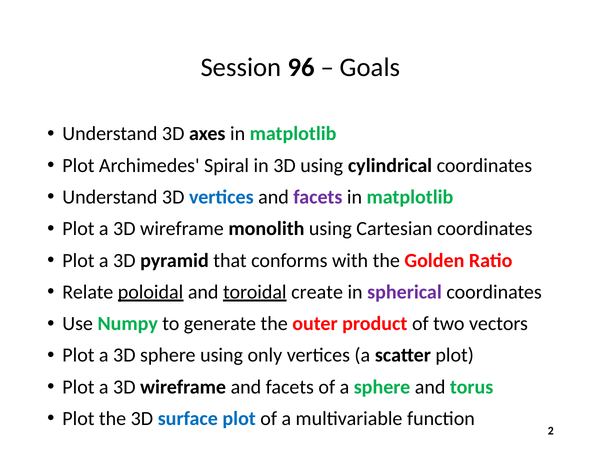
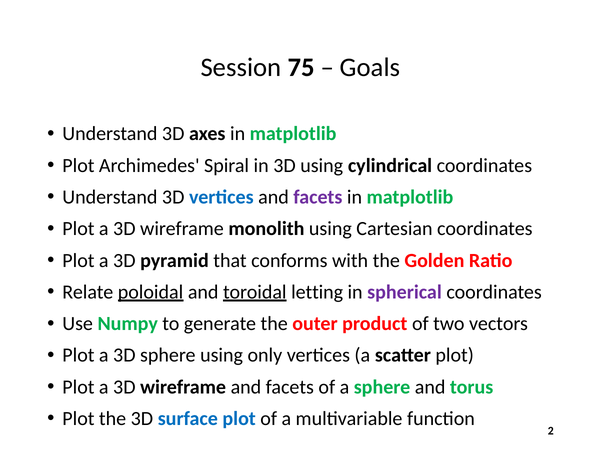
96: 96 -> 75
create: create -> letting
